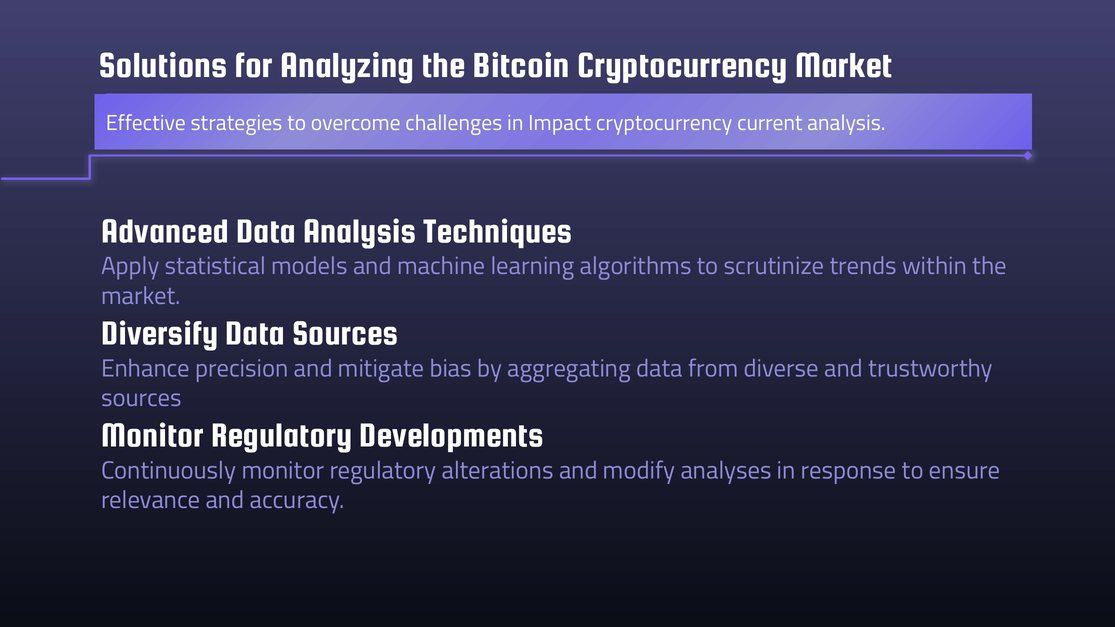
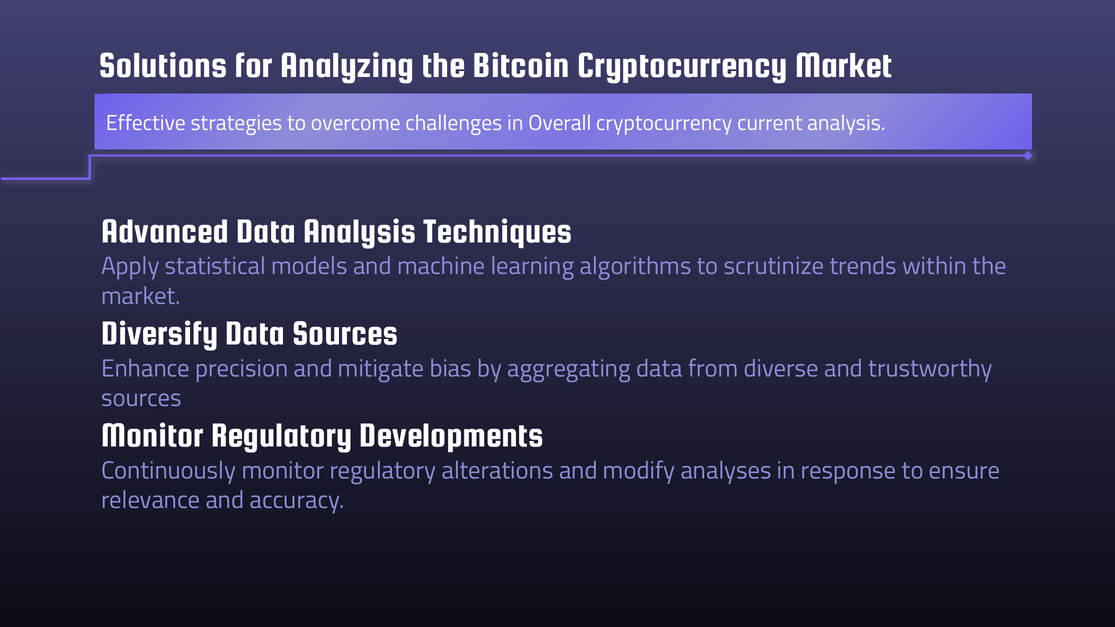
Impact: Impact -> Overall
